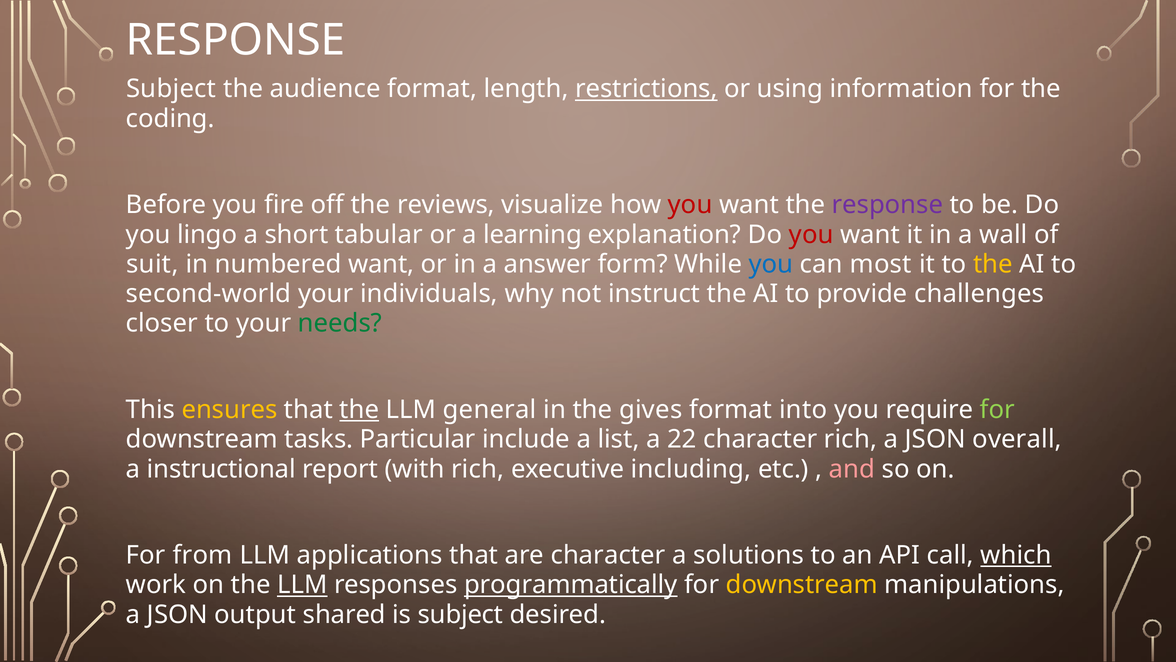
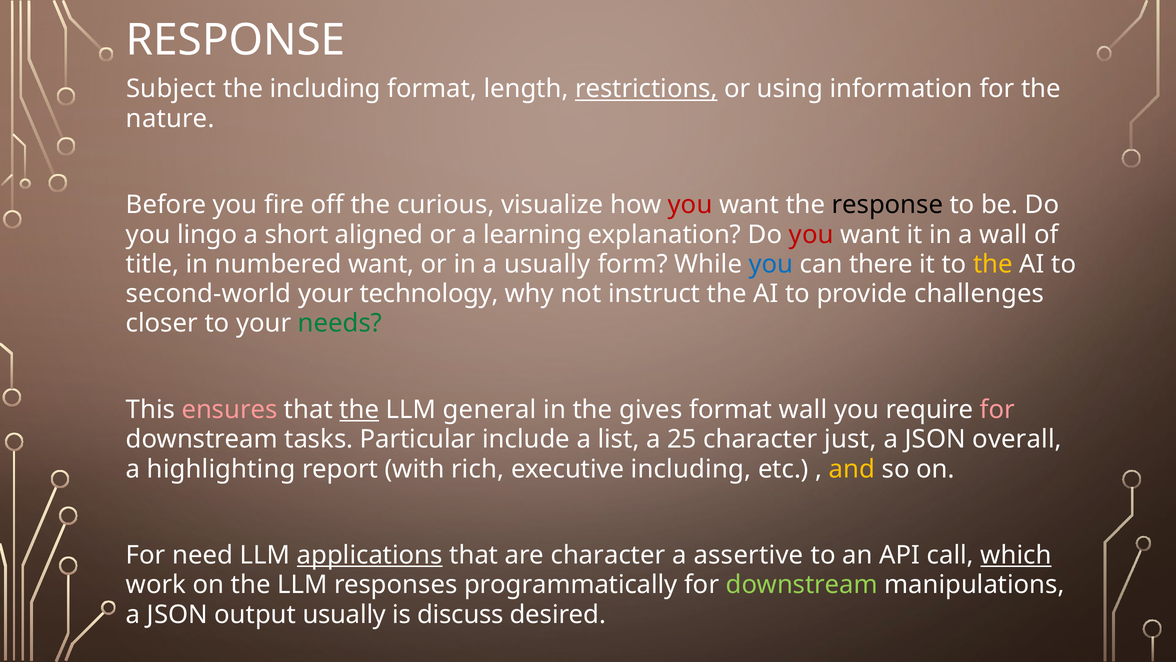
the audience: audience -> including
coding: coding -> nature
reviews: reviews -> curious
response at (887, 205) colour: purple -> black
tabular: tabular -> aligned
suit: suit -> title
a answer: answer -> usually
most: most -> there
individuals: individuals -> technology
ensures colour: yellow -> pink
format into: into -> wall
for at (997, 409) colour: light green -> pink
22: 22 -> 25
character rich: rich -> just
instructional: instructional -> highlighting
and colour: pink -> yellow
from: from -> need
applications underline: none -> present
solutions: solutions -> assertive
LLM at (302, 585) underline: present -> none
programmatically underline: present -> none
downstream at (802, 585) colour: yellow -> light green
output shared: shared -> usually
is subject: subject -> discuss
